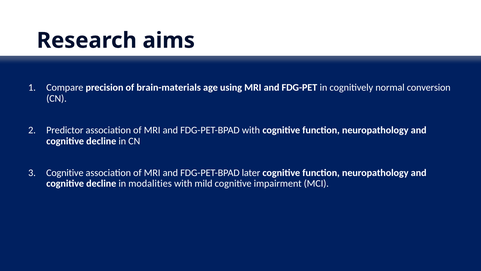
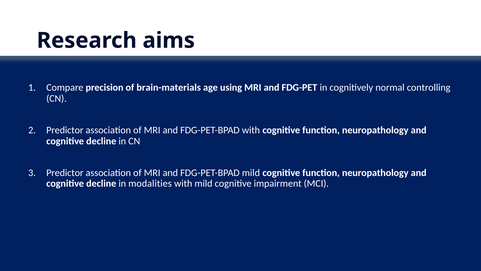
conversion: conversion -> controlling
Cognitive at (65, 172): Cognitive -> Predictor
FDG-PET-BPAD later: later -> mild
